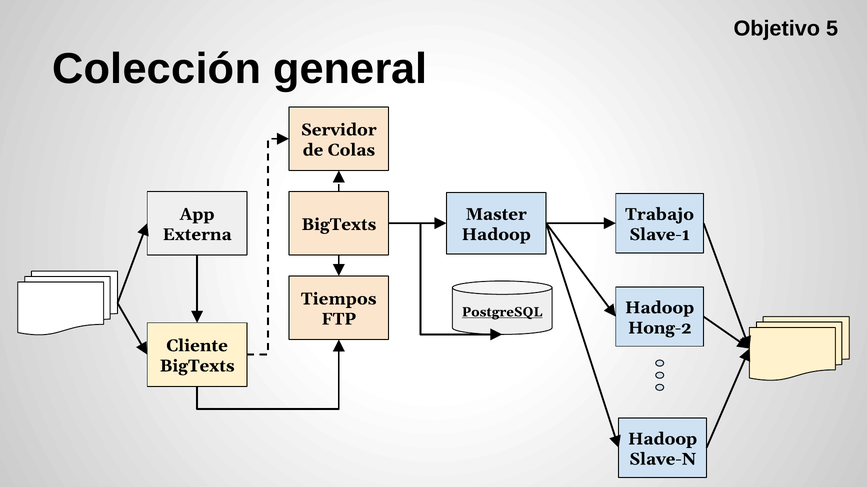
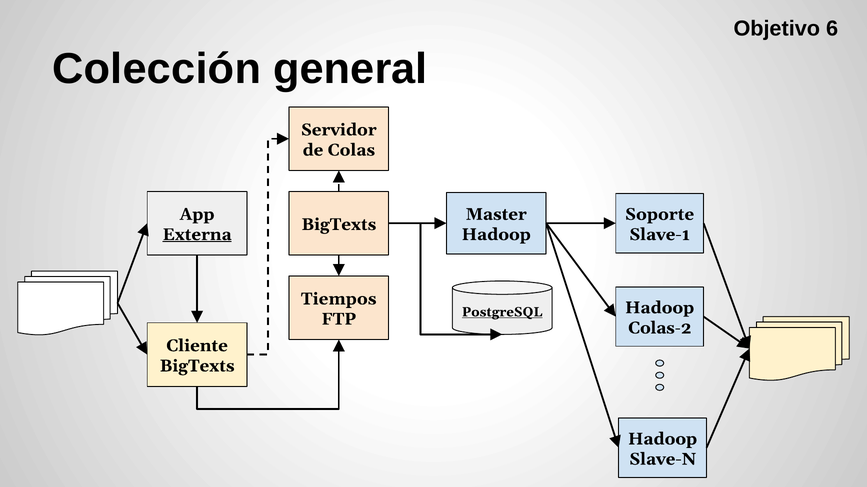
5: 5 -> 6
Trabajo: Trabajo -> Soporte
Externa underline: none -> present
Hong-2: Hong-2 -> Colas-2
